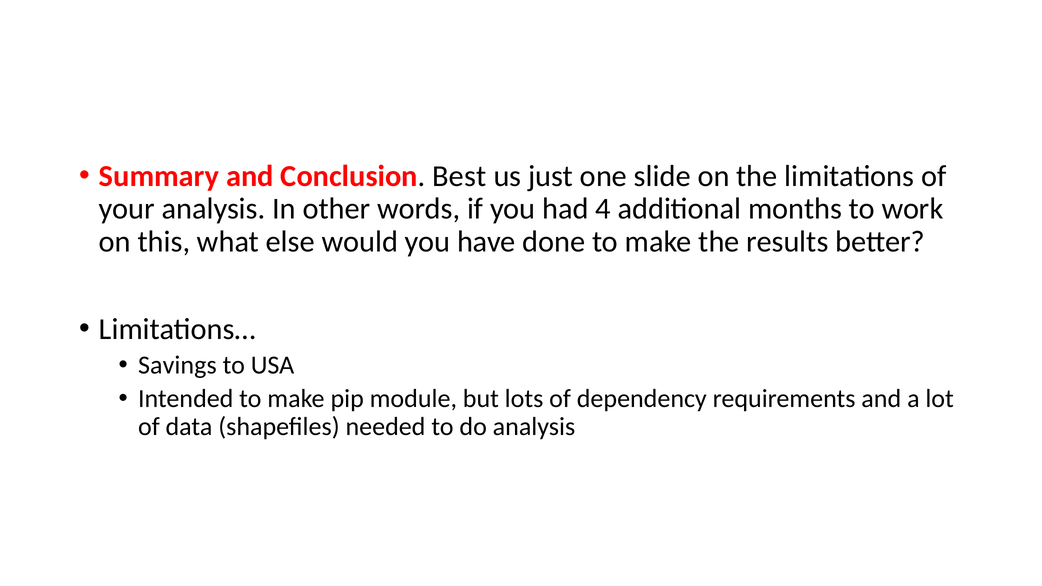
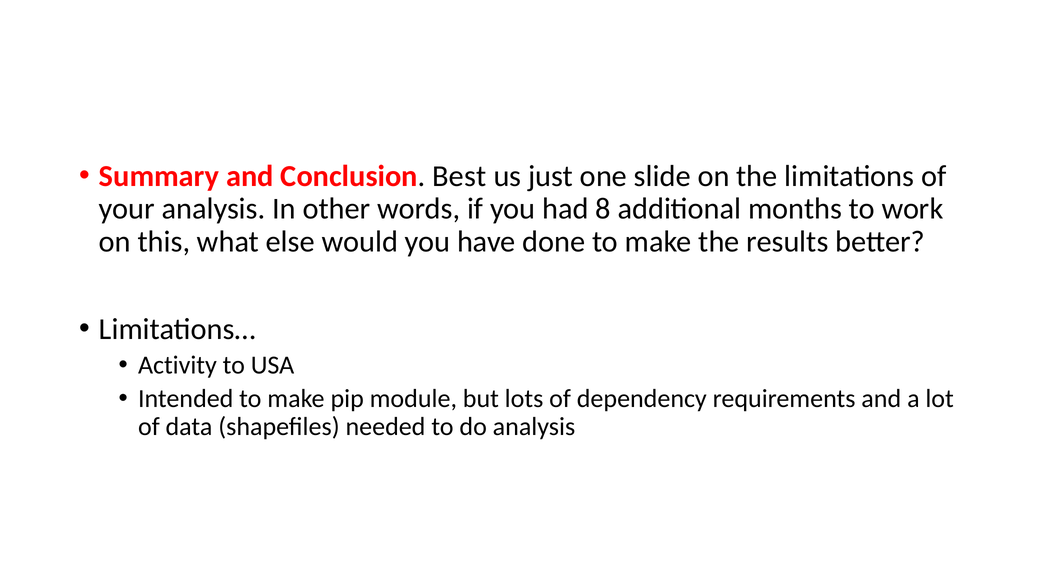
4: 4 -> 8
Savings: Savings -> Activity
